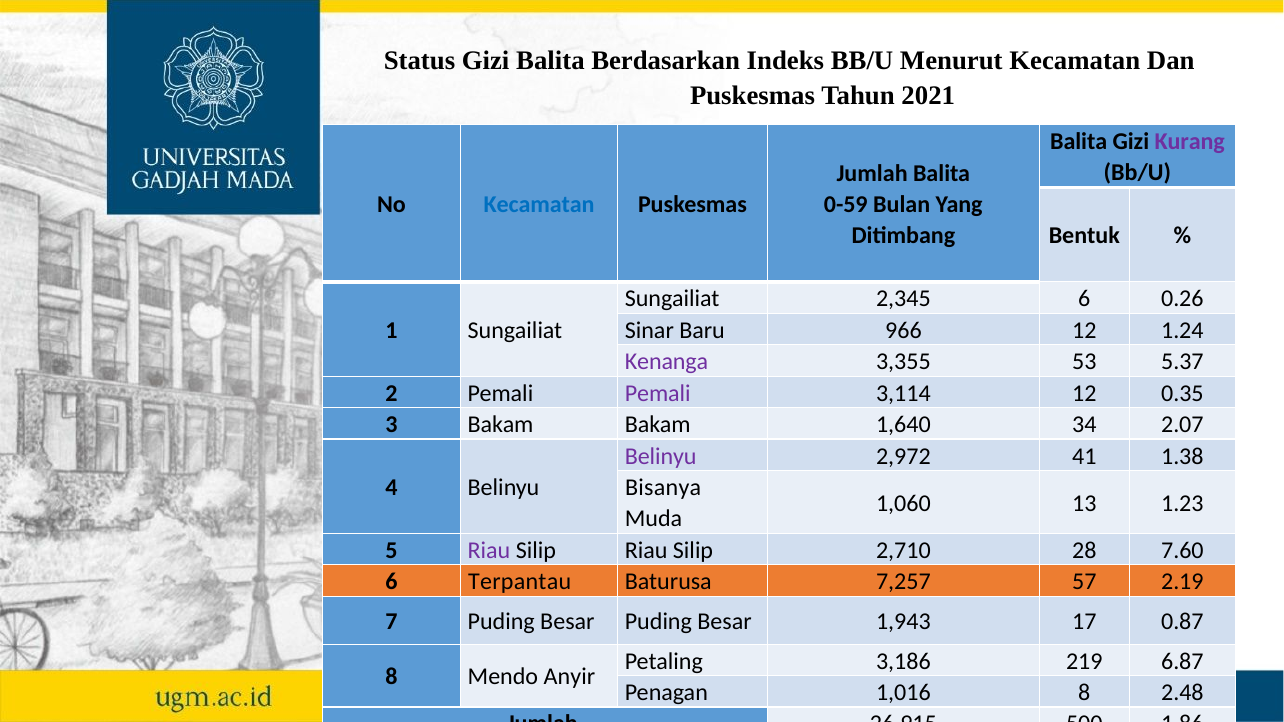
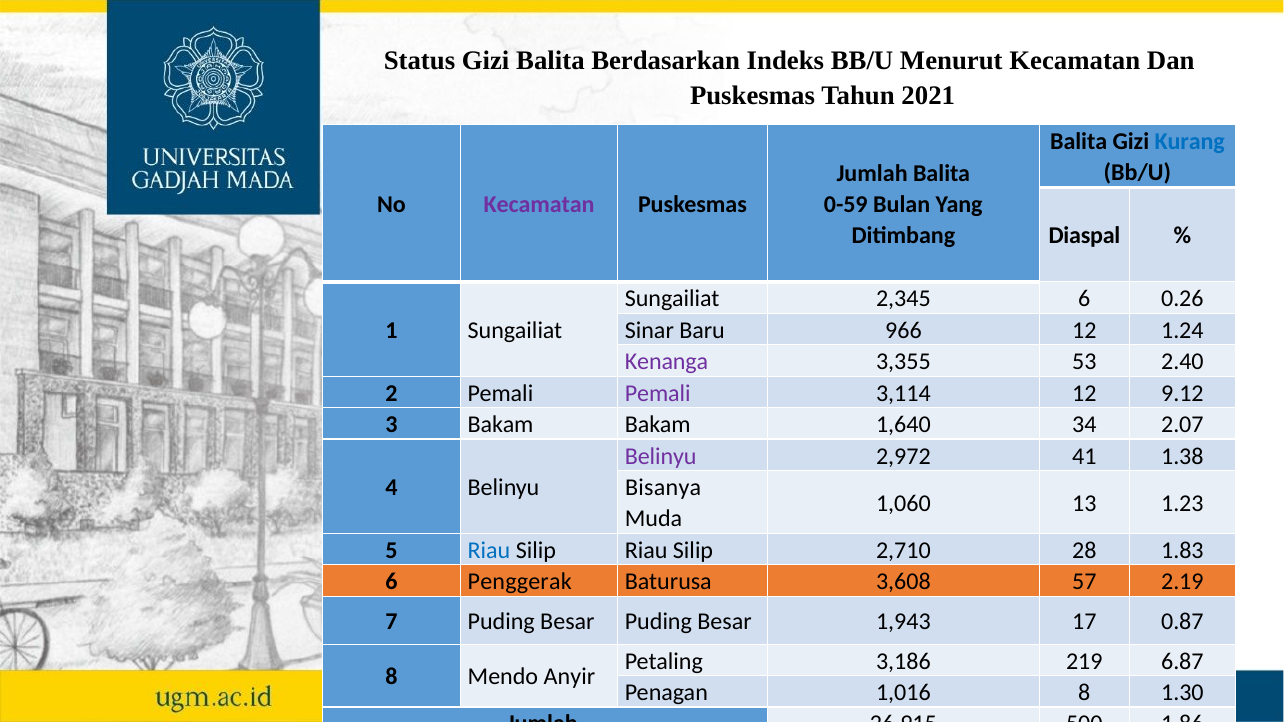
Kurang colour: purple -> blue
Kecamatan at (539, 205) colour: blue -> purple
Bentuk: Bentuk -> Diaspal
5.37: 5.37 -> 2.40
0.35: 0.35 -> 9.12
Riau at (489, 551) colour: purple -> blue
7.60: 7.60 -> 1.83
Terpantau: Terpantau -> Penggerak
7,257: 7,257 -> 3,608
2.48: 2.48 -> 1.30
